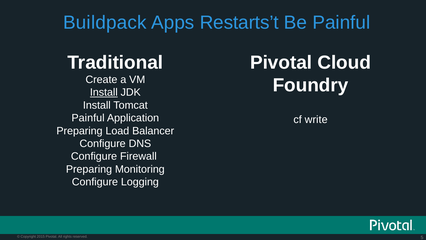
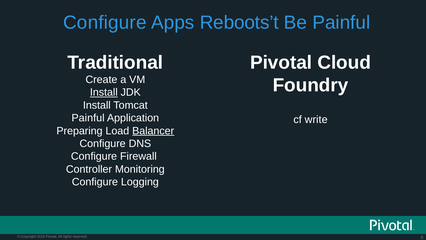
Buildpack at (105, 22): Buildpack -> Configure
Restarts’t: Restarts’t -> Reboots’t
Balancer underline: none -> present
Preparing at (89, 169): Preparing -> Controller
